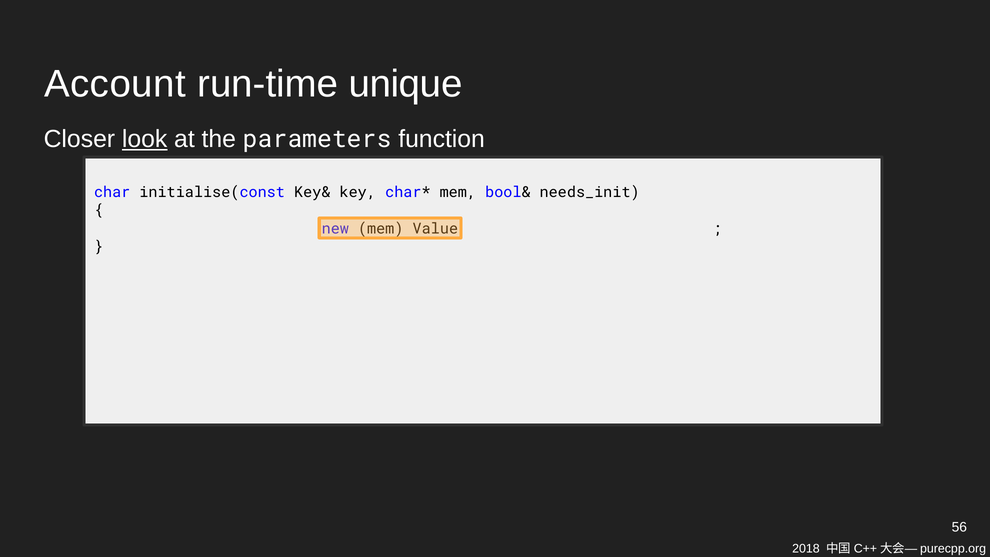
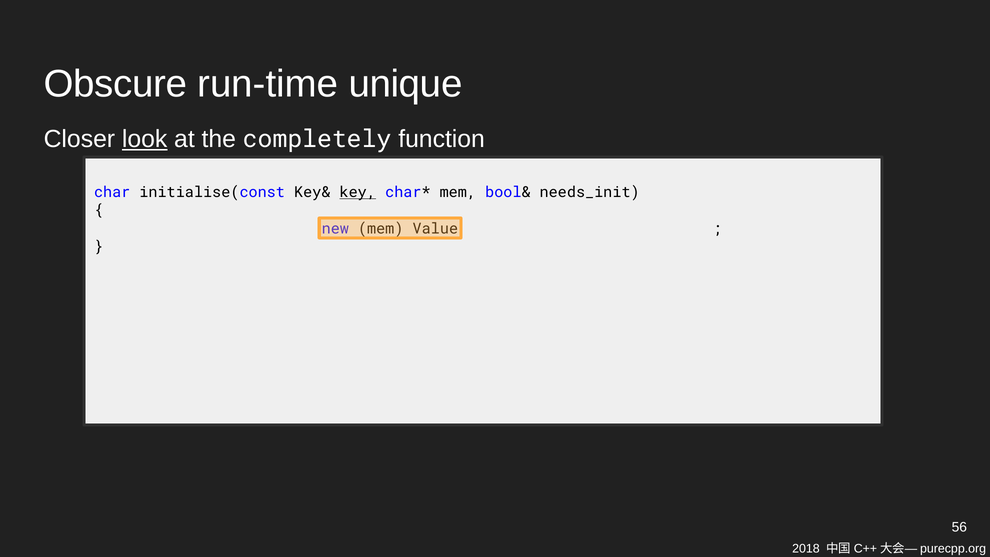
Account: Account -> Obscure
parameters: parameters -> completely
key underline: none -> present
